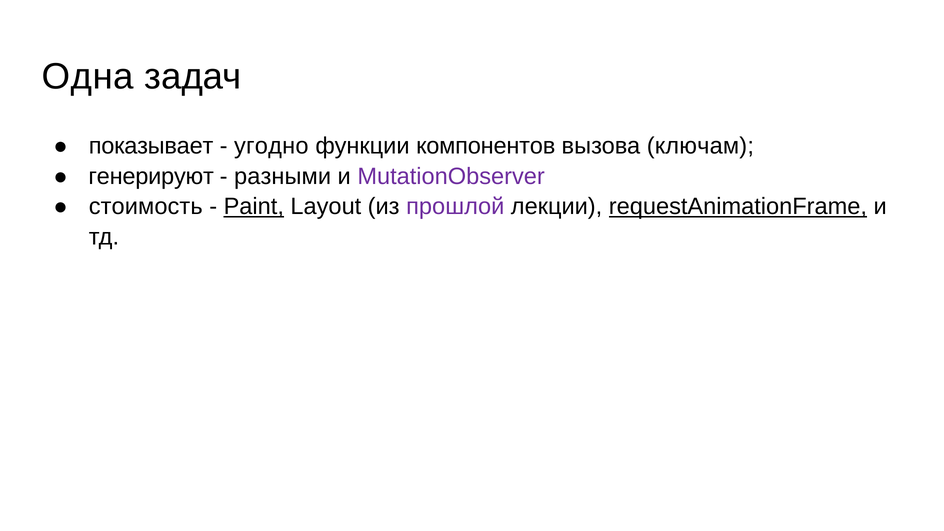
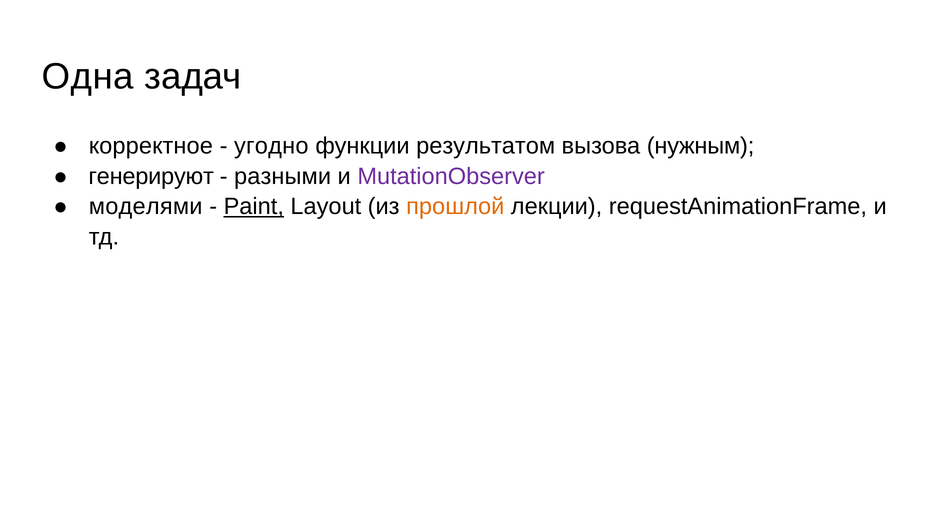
показывает: показывает -> корректное
компонентов: компонентов -> результатом
ключам: ключам -> нужным
стоимость: стоимость -> моделями
прошлой colour: purple -> orange
requestAnimationFrame underline: present -> none
